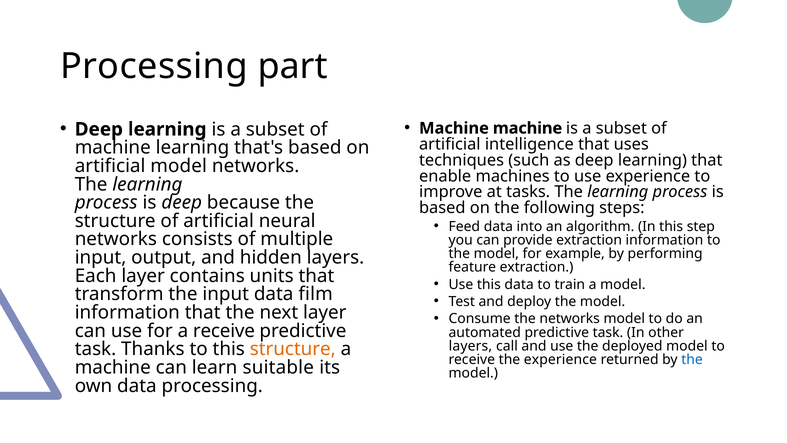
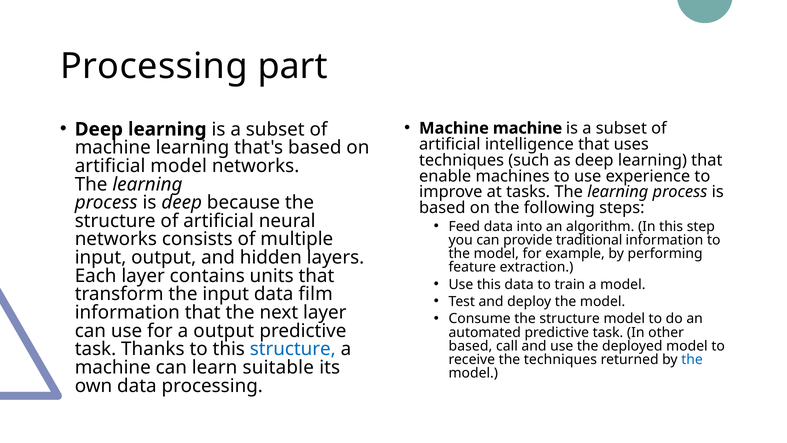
provide extraction: extraction -> traditional
Consume the networks: networks -> structure
a receive: receive -> output
layers at (470, 346): layers -> based
structure at (293, 349) colour: orange -> blue
the experience: experience -> techniques
